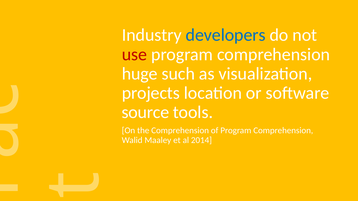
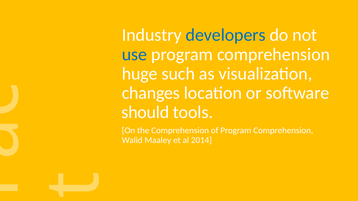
use colour: red -> blue
projects: projects -> changes
source: source -> should
